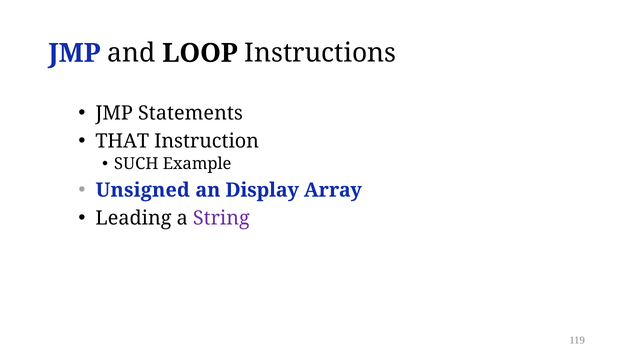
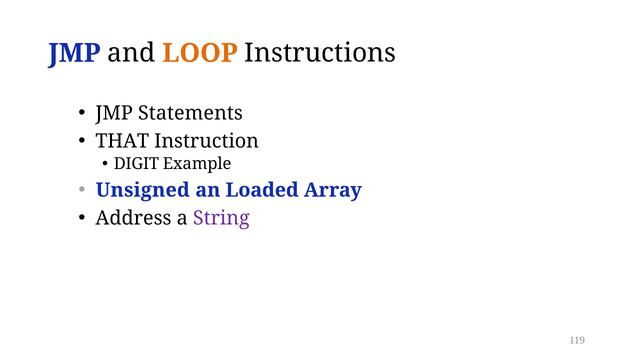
LOOP colour: black -> orange
SUCH: SUCH -> DIGIT
Display: Display -> Loaded
Leading: Leading -> Address
